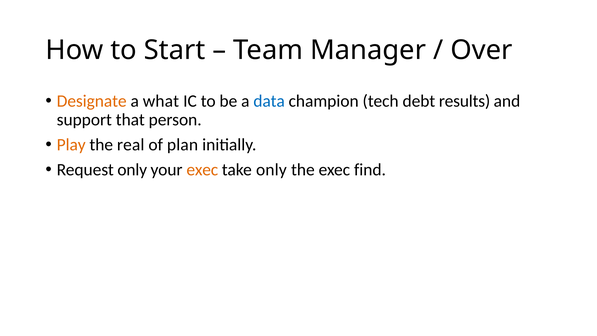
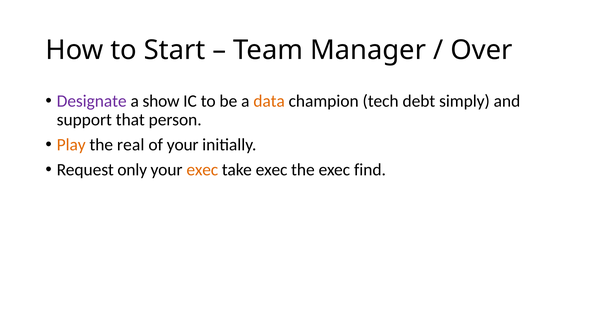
Designate colour: orange -> purple
what: what -> show
data colour: blue -> orange
results: results -> simply
of plan: plan -> your
take only: only -> exec
